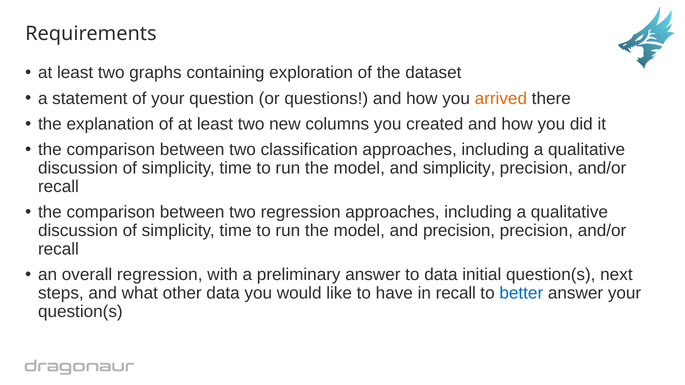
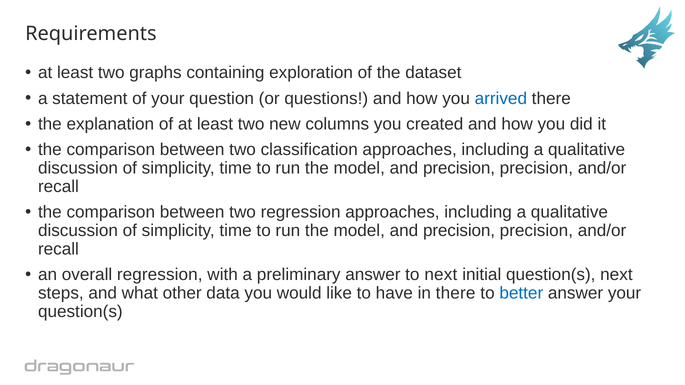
arrived colour: orange -> blue
simplicity at (459, 168): simplicity -> precision
to data: data -> next
in recall: recall -> there
